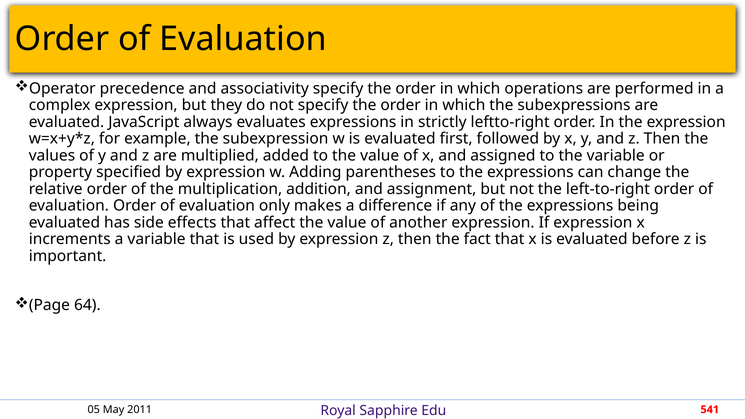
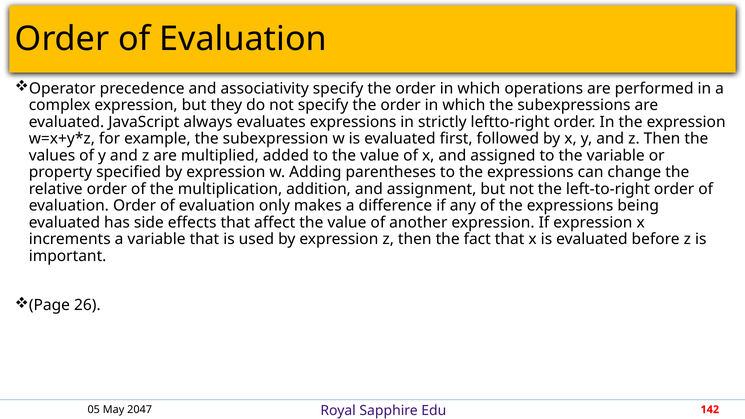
64: 64 -> 26
2011: 2011 -> 2047
541: 541 -> 142
